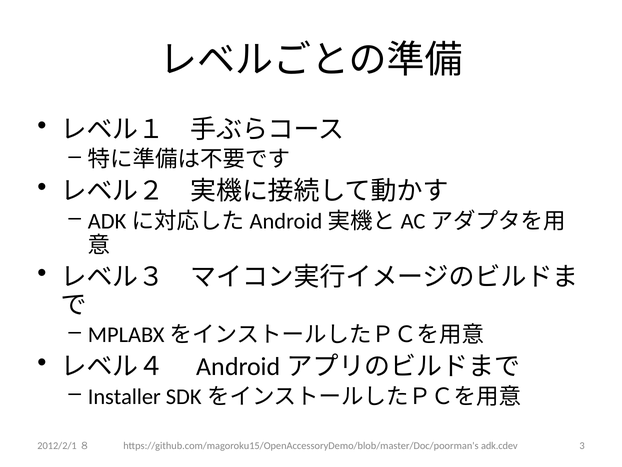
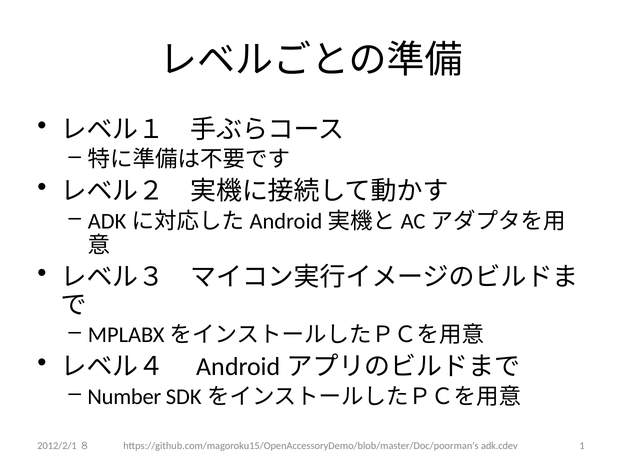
Installer: Installer -> Number
3: 3 -> 1
